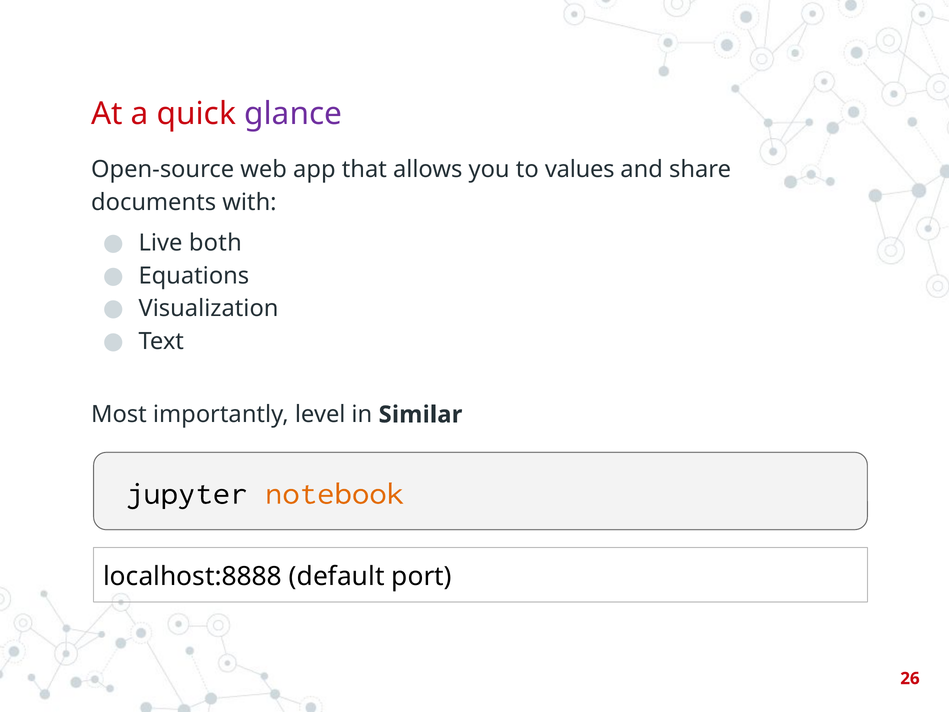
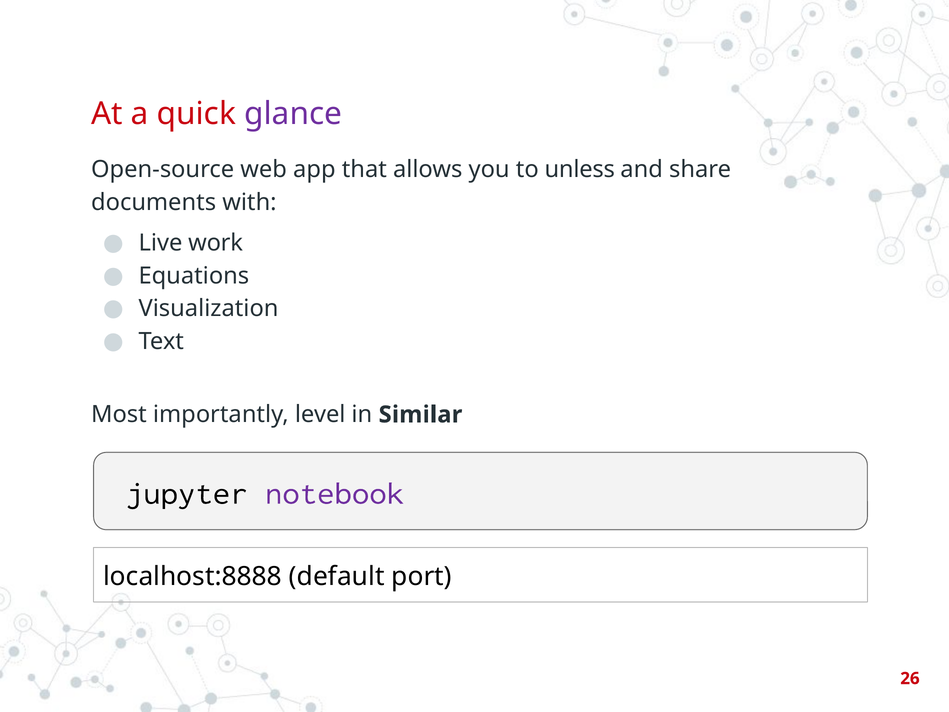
values: values -> unless
both: both -> work
notebook colour: orange -> purple
